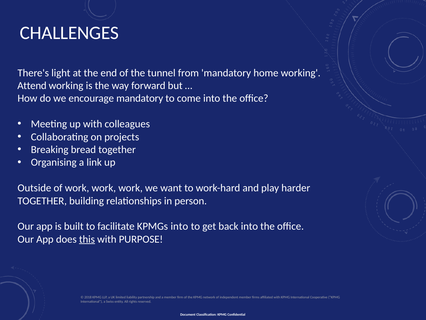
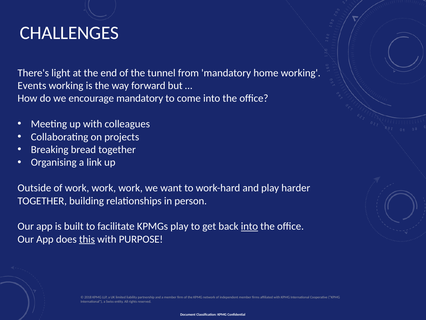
Attend: Attend -> Events
KPMGs into: into -> play
into at (249, 226) underline: none -> present
